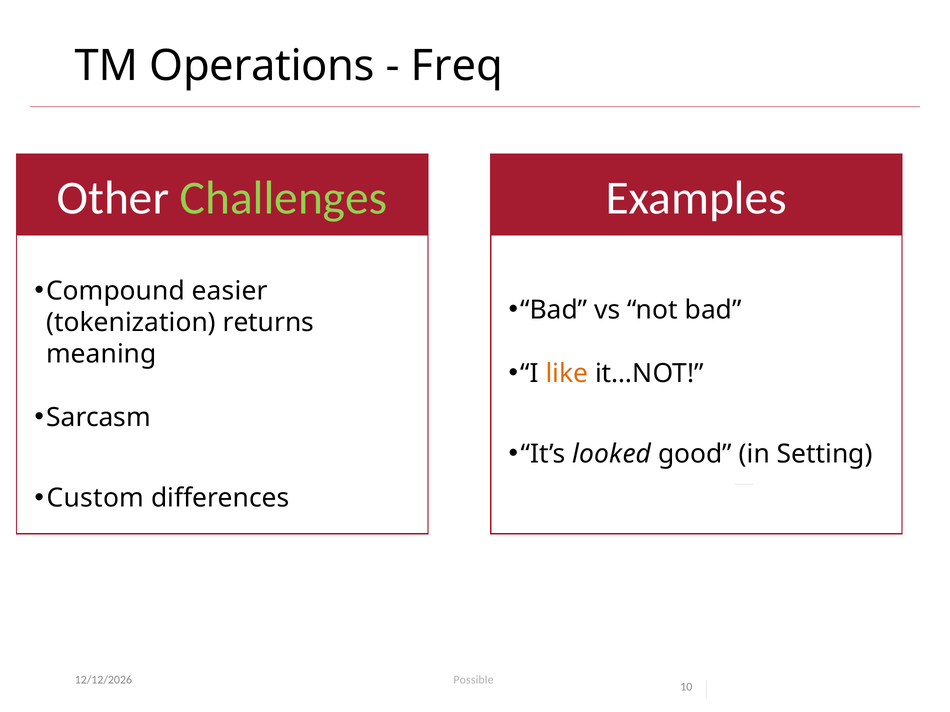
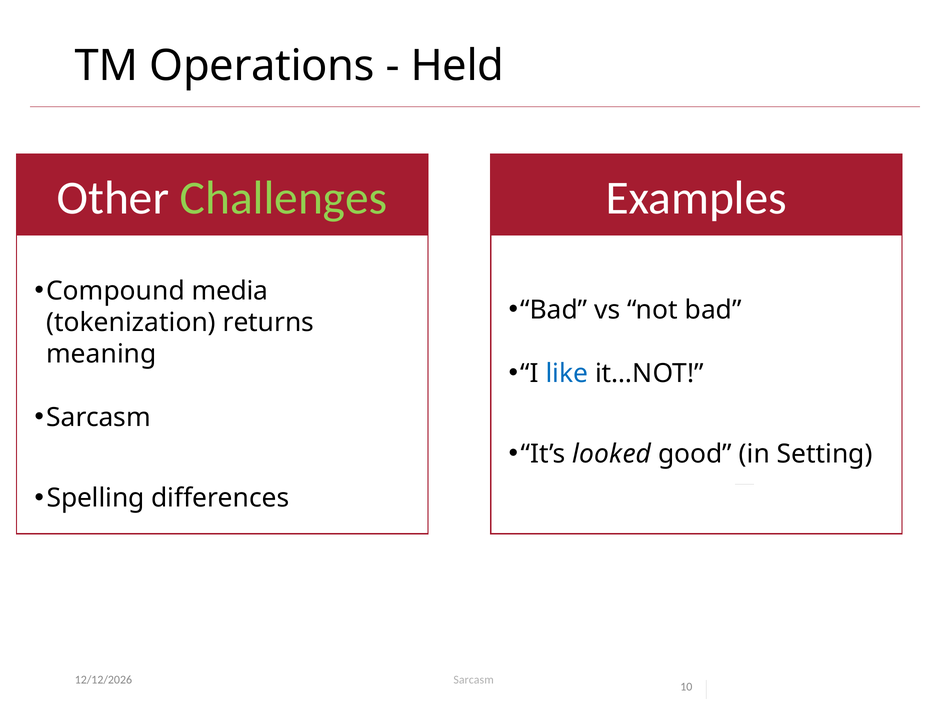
Freq: Freq -> Held
easier: easier -> media
like colour: orange -> blue
Custom: Custom -> Spelling
Possible at (474, 680): Possible -> Sarcasm
